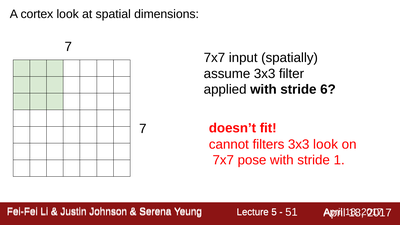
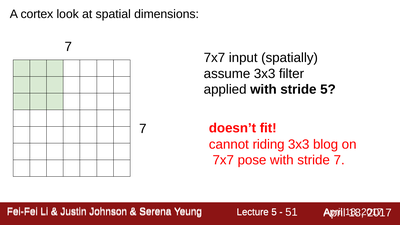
stride 6: 6 -> 5
filters: filters -> riding
3x3 look: look -> blog
stride 1: 1 -> 7
